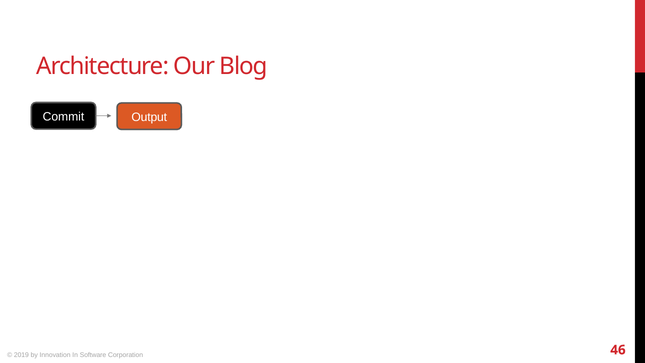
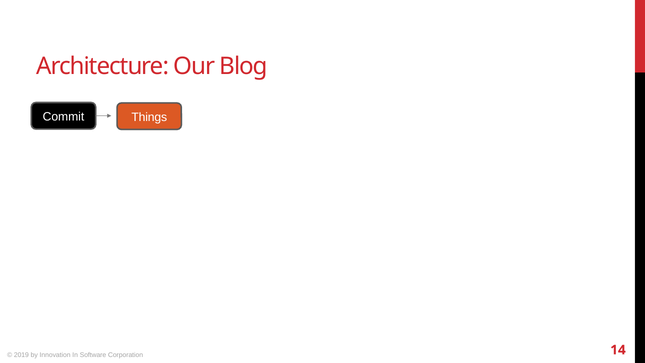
Output: Output -> Things
46: 46 -> 14
